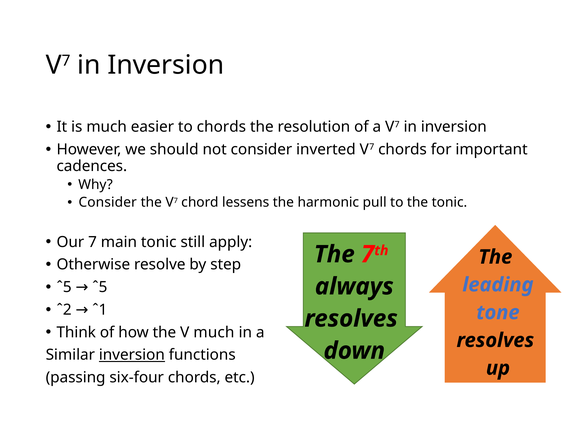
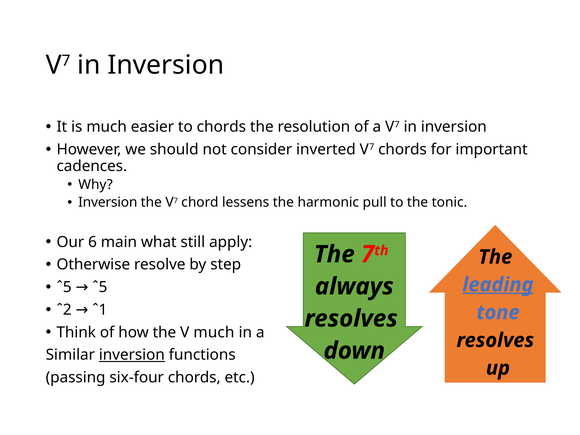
Consider at (108, 202): Consider -> Inversion
Our 7: 7 -> 6
main tonic: tonic -> what
leading underline: none -> present
